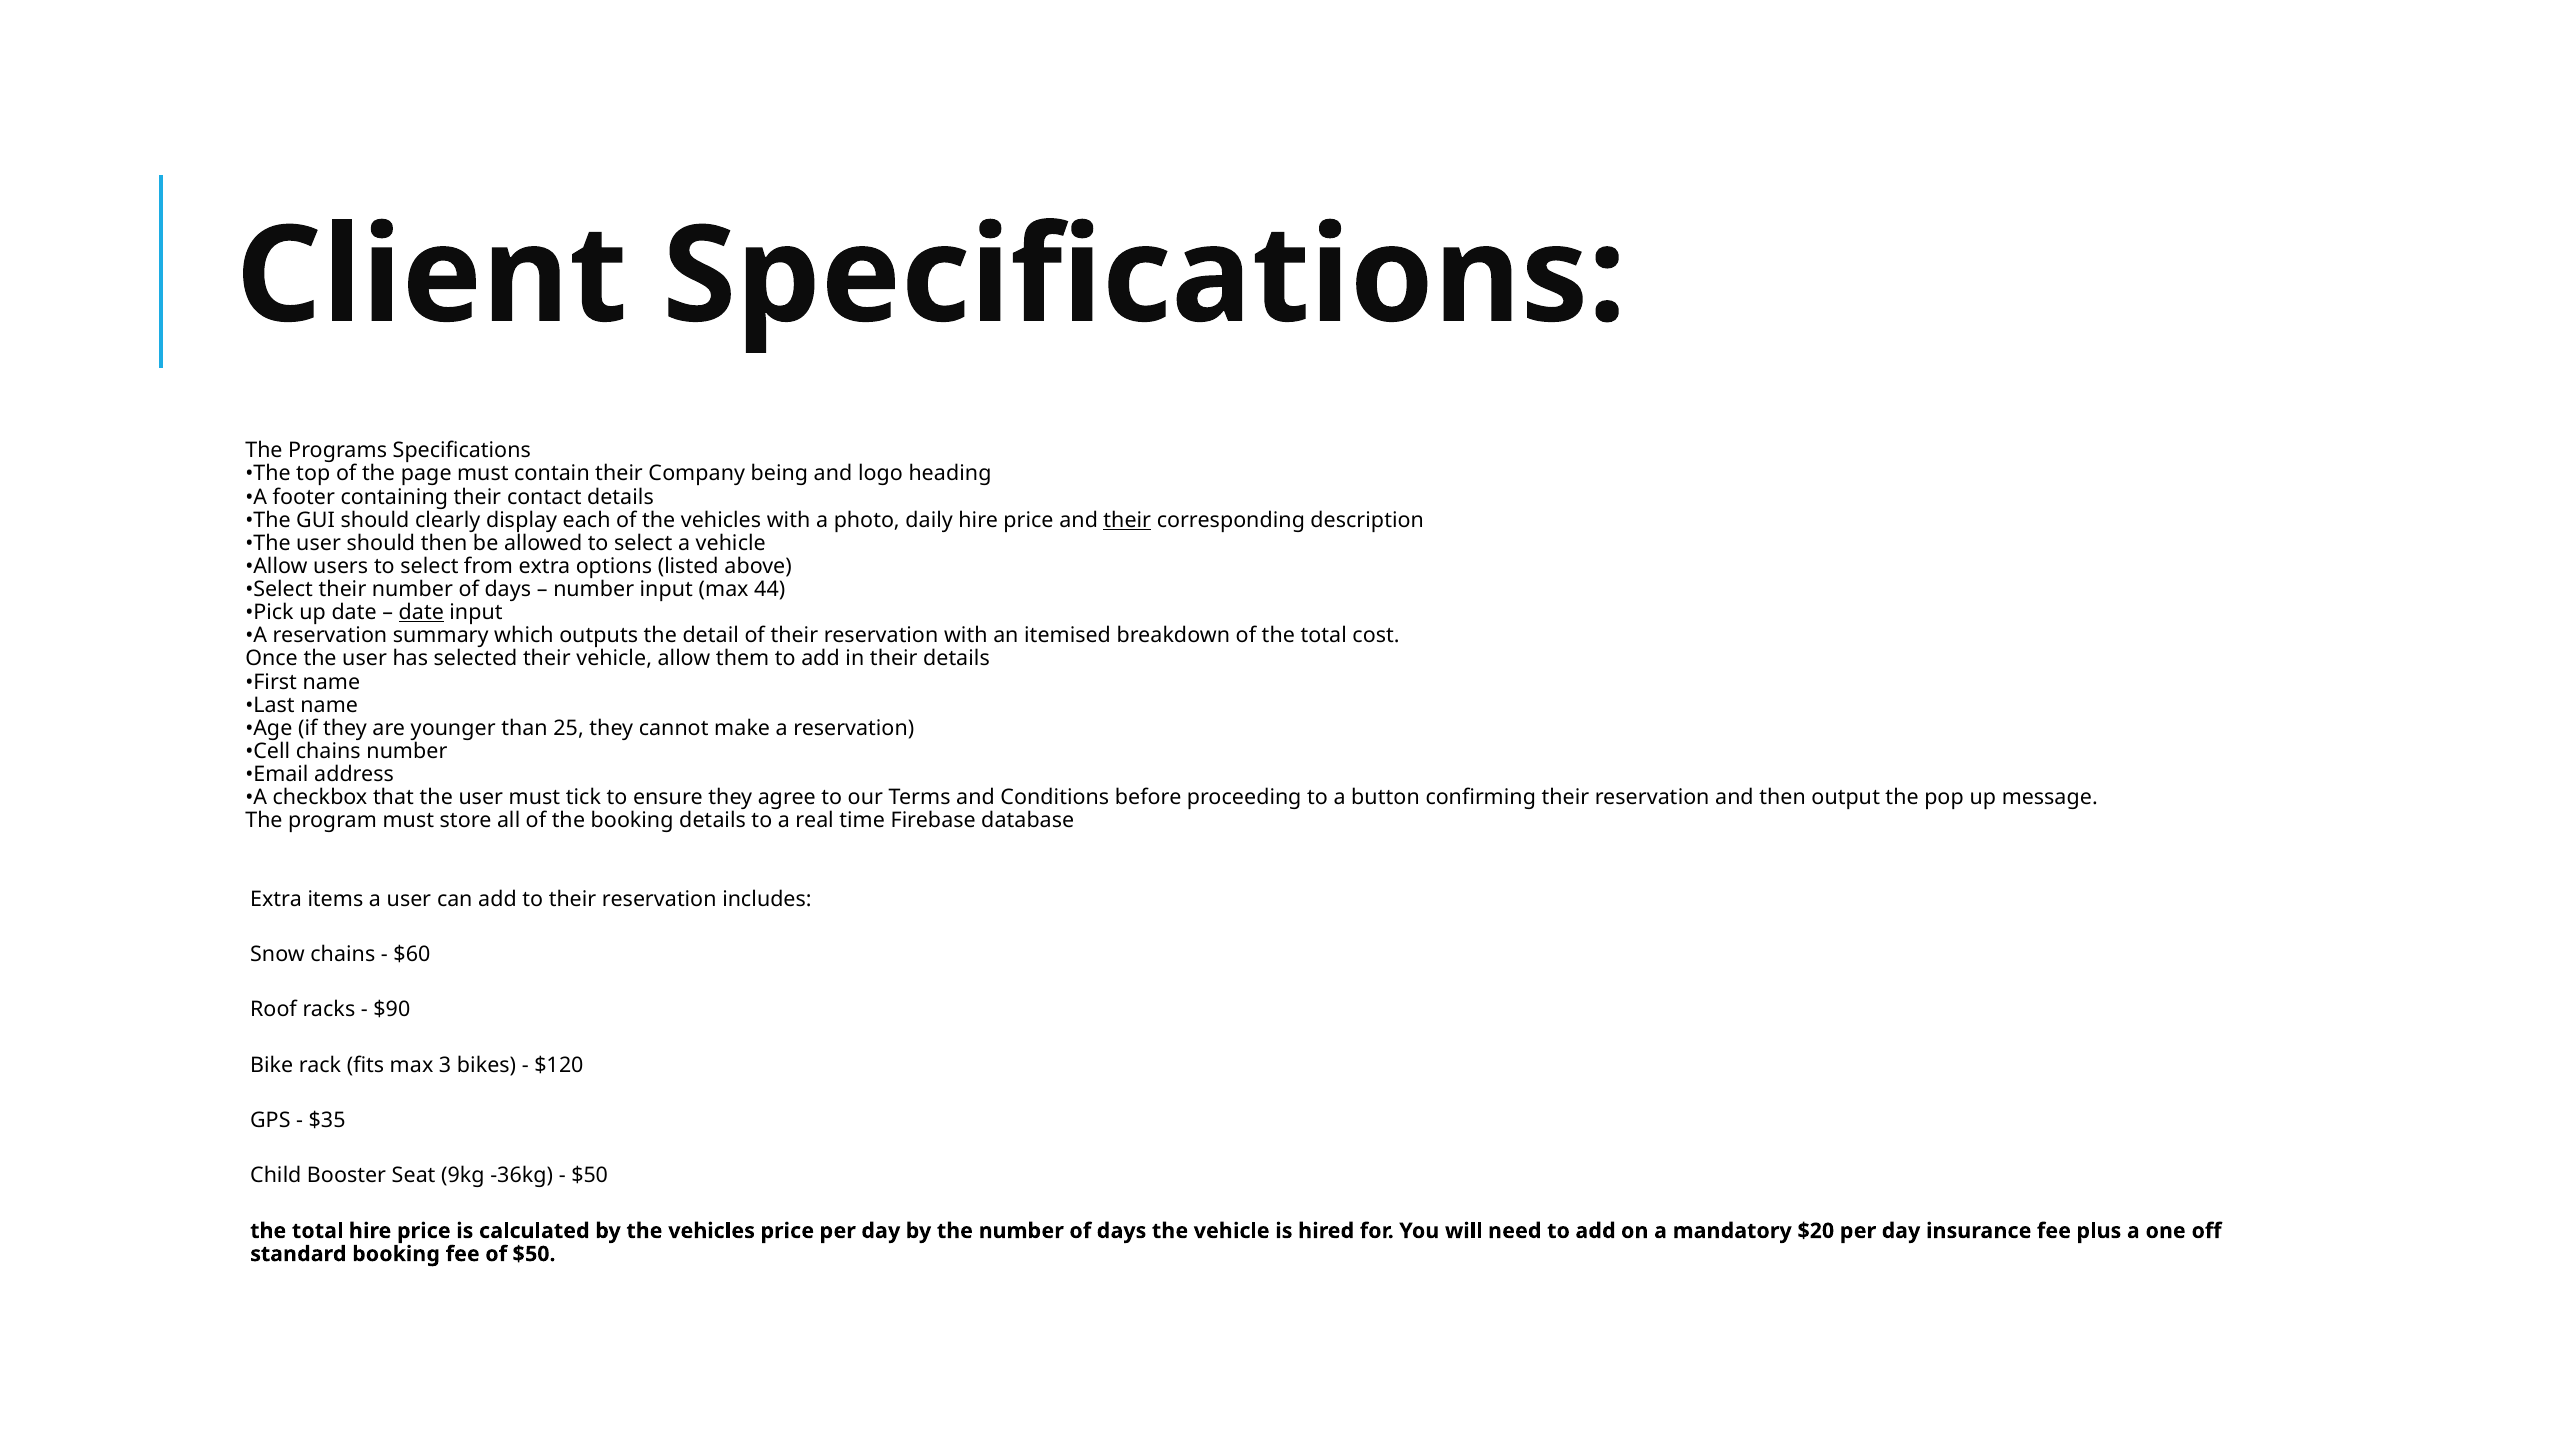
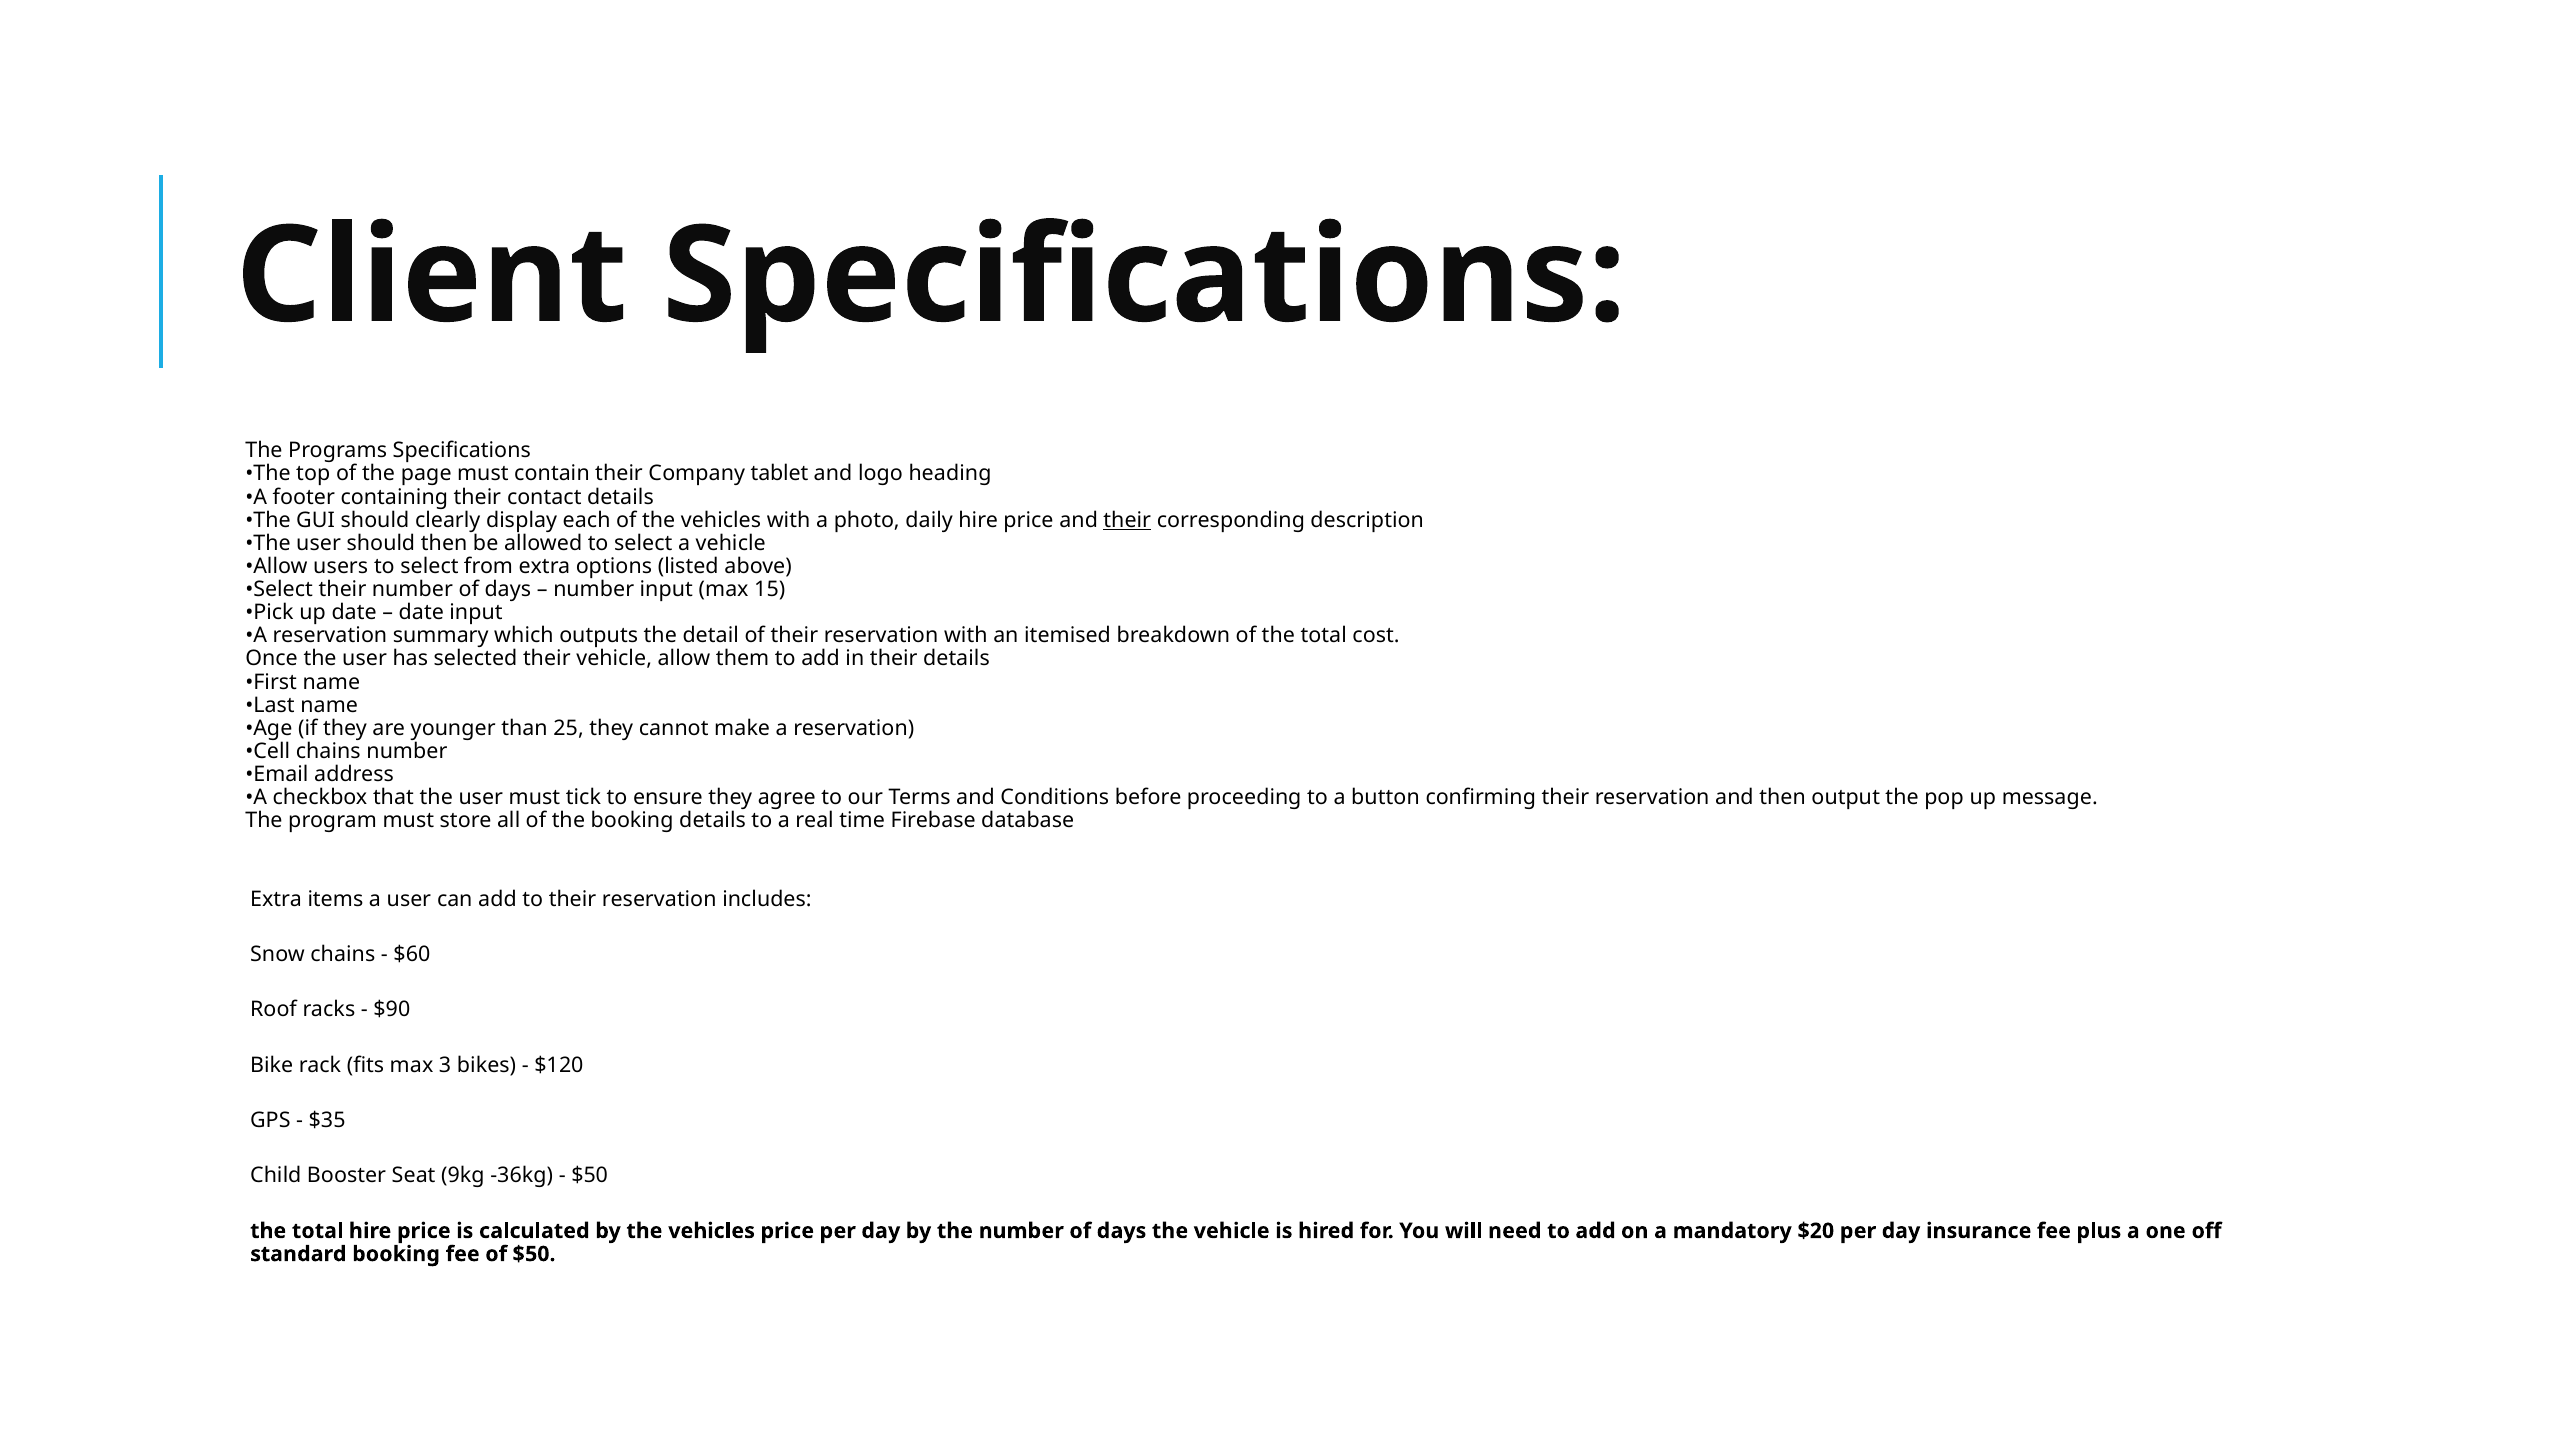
being: being -> tablet
44: 44 -> 15
date at (421, 613) underline: present -> none
